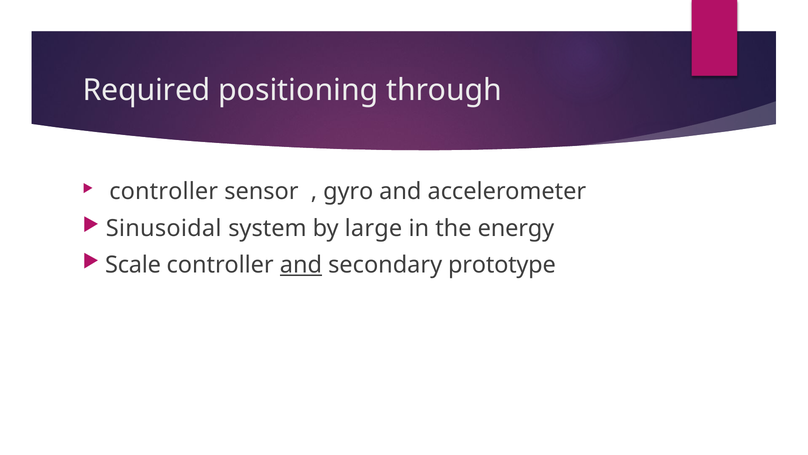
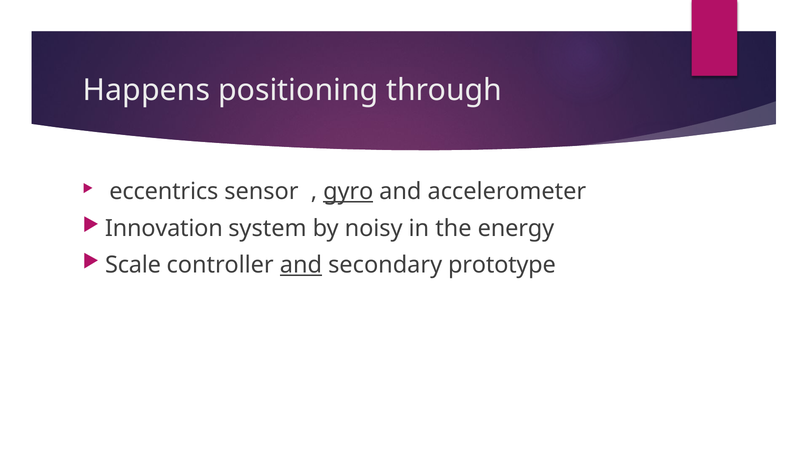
Required: Required -> Happens
controller at (164, 191): controller -> eccentrics
gyro underline: none -> present
Sinusoidal: Sinusoidal -> Innovation
large: large -> noisy
